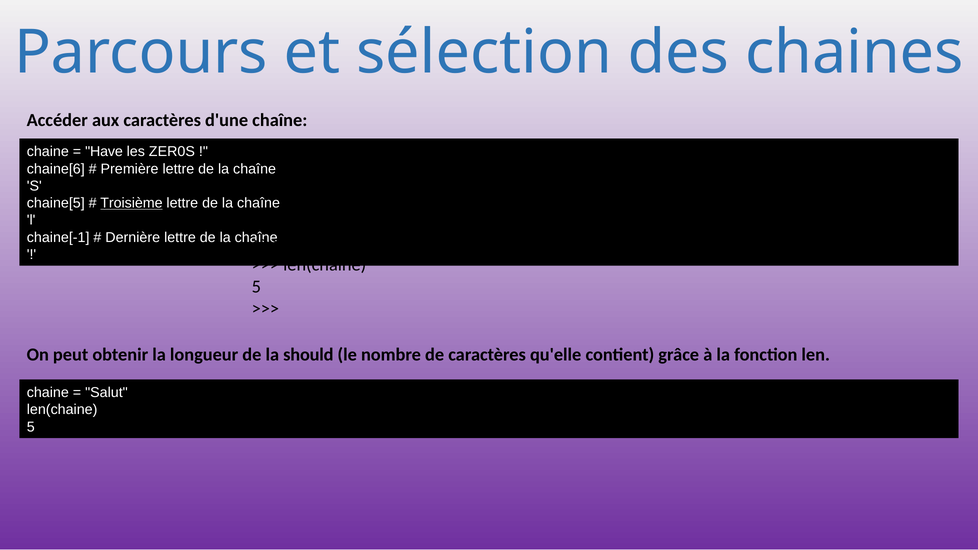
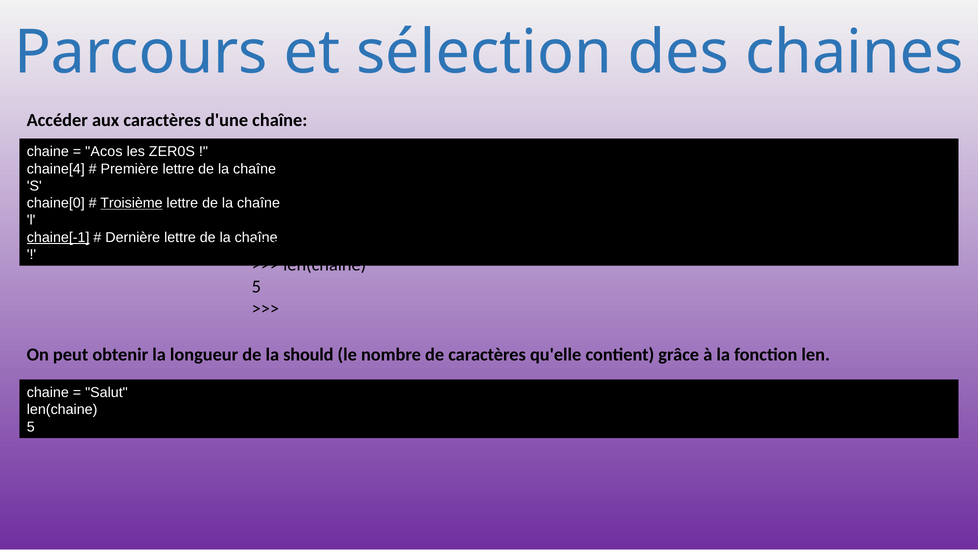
Have: Have -> Acos
chaine[6: chaine[6 -> chaine[4
chaine[5: chaine[5 -> chaine[0
chaine[-1 underline: none -> present
